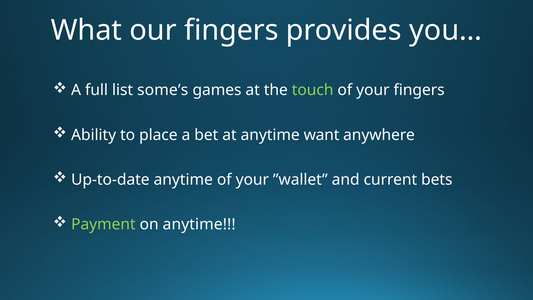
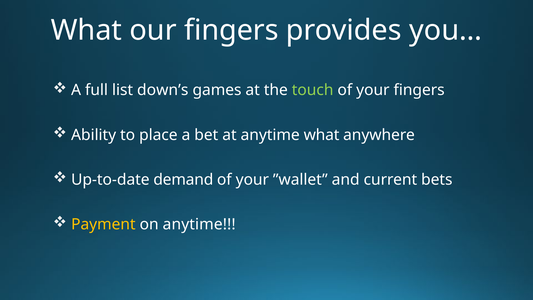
some’s: some’s -> down’s
anytime want: want -> what
Up-to-date anytime: anytime -> demand
Payment colour: light green -> yellow
